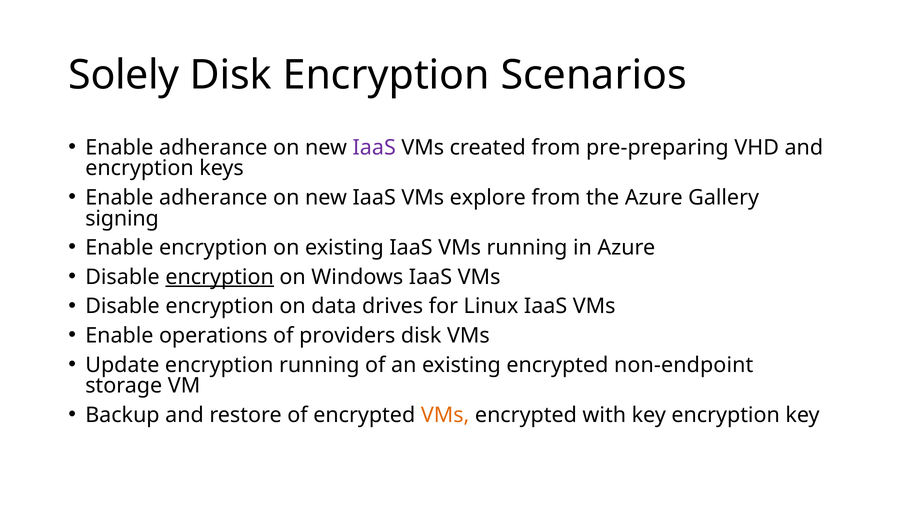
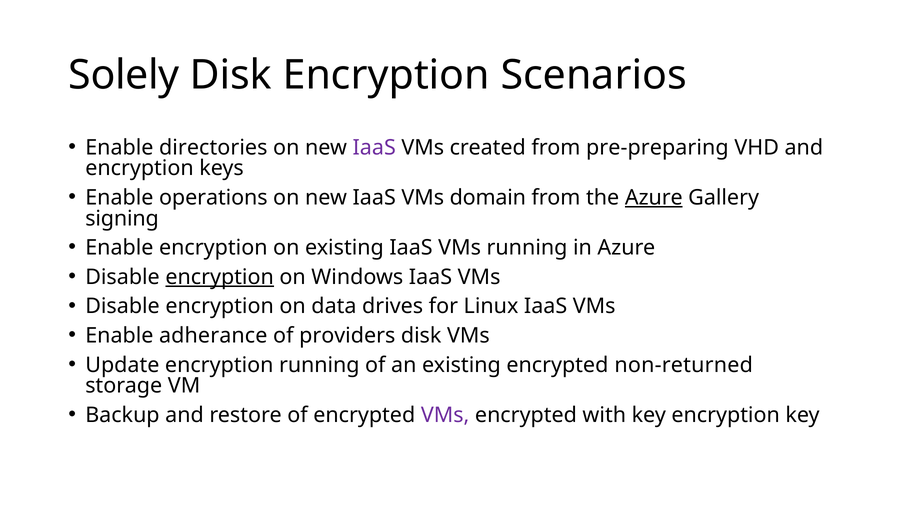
adherance at (213, 147): adherance -> directories
adherance at (213, 198): adherance -> operations
explore: explore -> domain
Azure at (654, 198) underline: none -> present
operations: operations -> adherance
non-endpoint: non-endpoint -> non-returned
VMs at (445, 415) colour: orange -> purple
